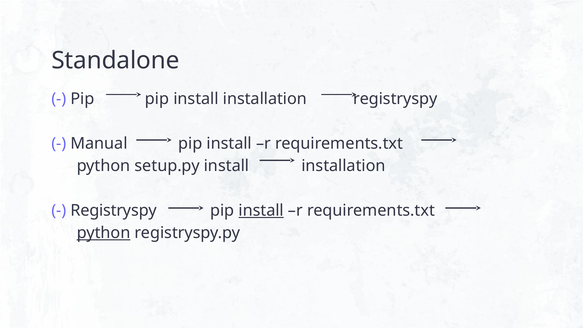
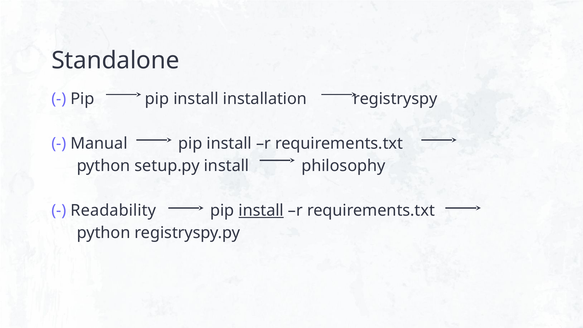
setup.py install installation: installation -> philosophy
Registryspy at (114, 211): Registryspy -> Readability
python at (104, 233) underline: present -> none
